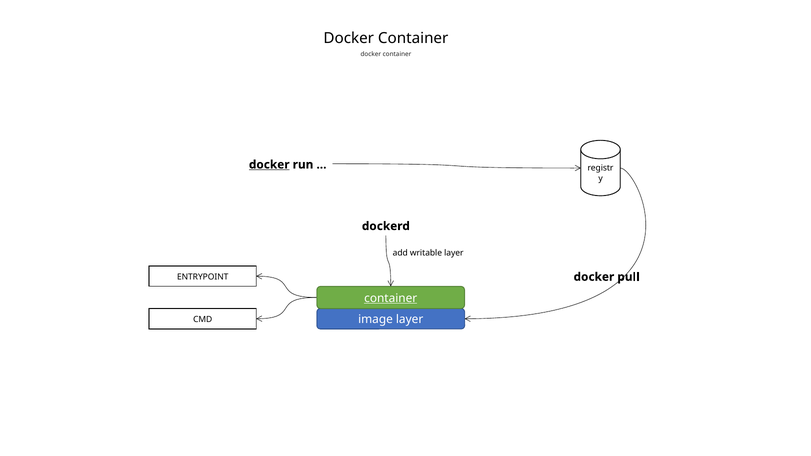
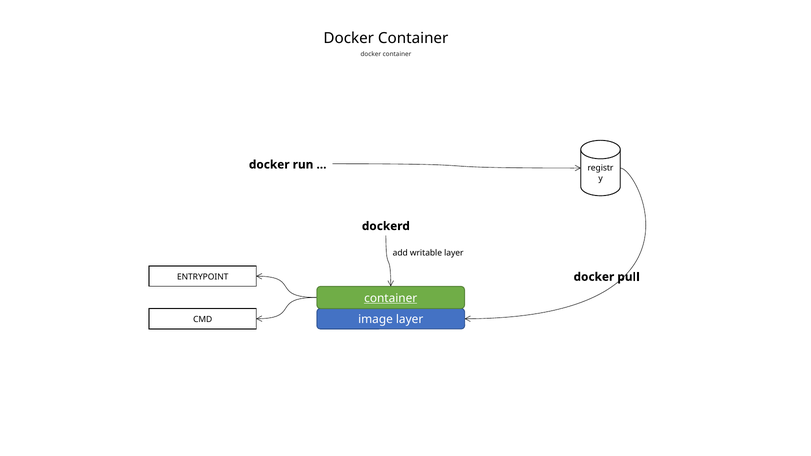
docker at (269, 165) underline: present -> none
